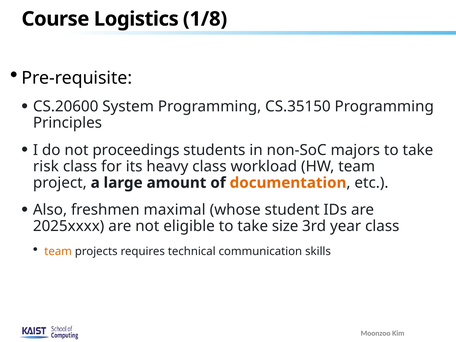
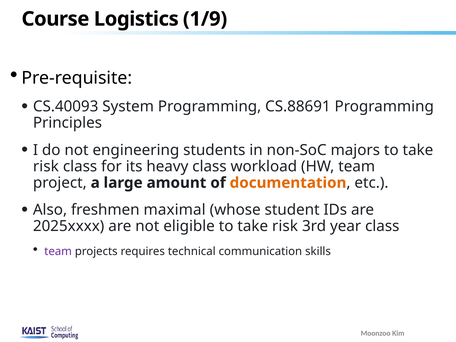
1/8: 1/8 -> 1/9
CS.20600: CS.20600 -> CS.40093
CS.35150: CS.35150 -> CS.88691
proceedings: proceedings -> engineering
eligible to take size: size -> risk
team at (58, 251) colour: orange -> purple
